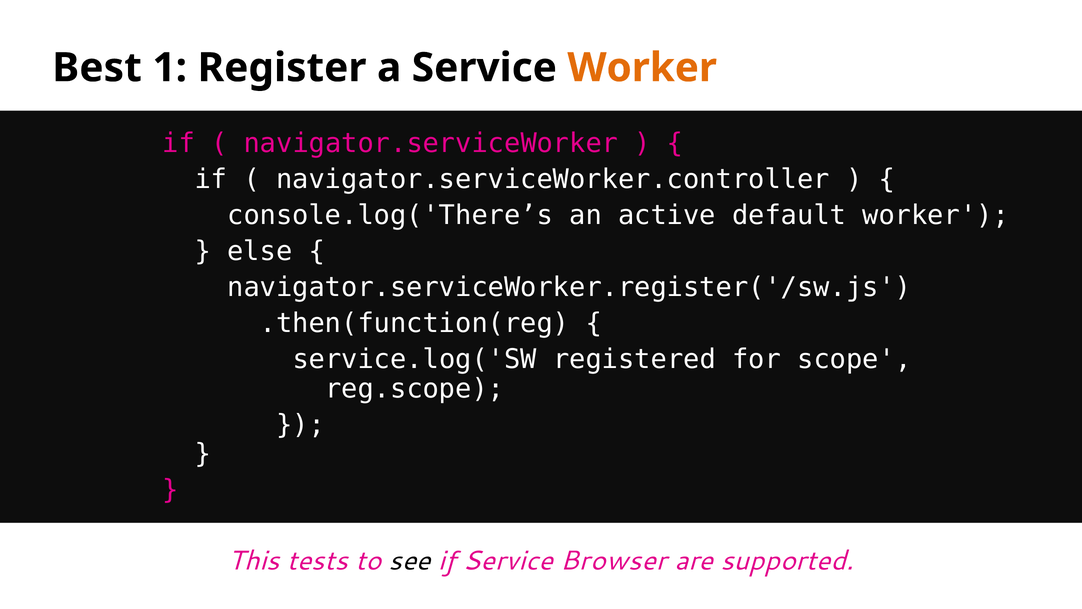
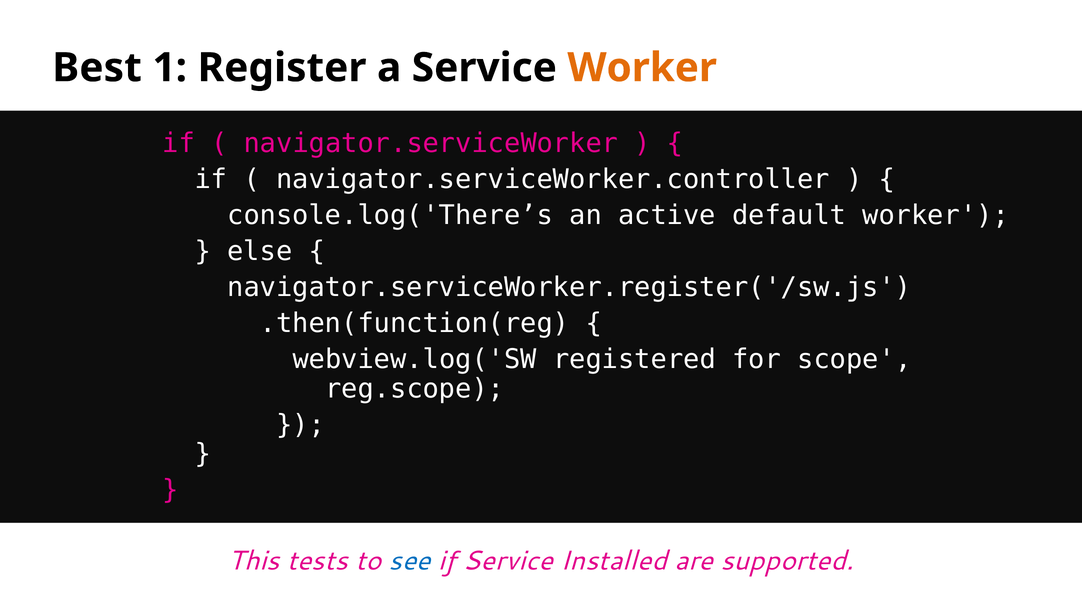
service.log('SW: service.log('SW -> webview.log('SW
see colour: black -> blue
Browser: Browser -> Installed
